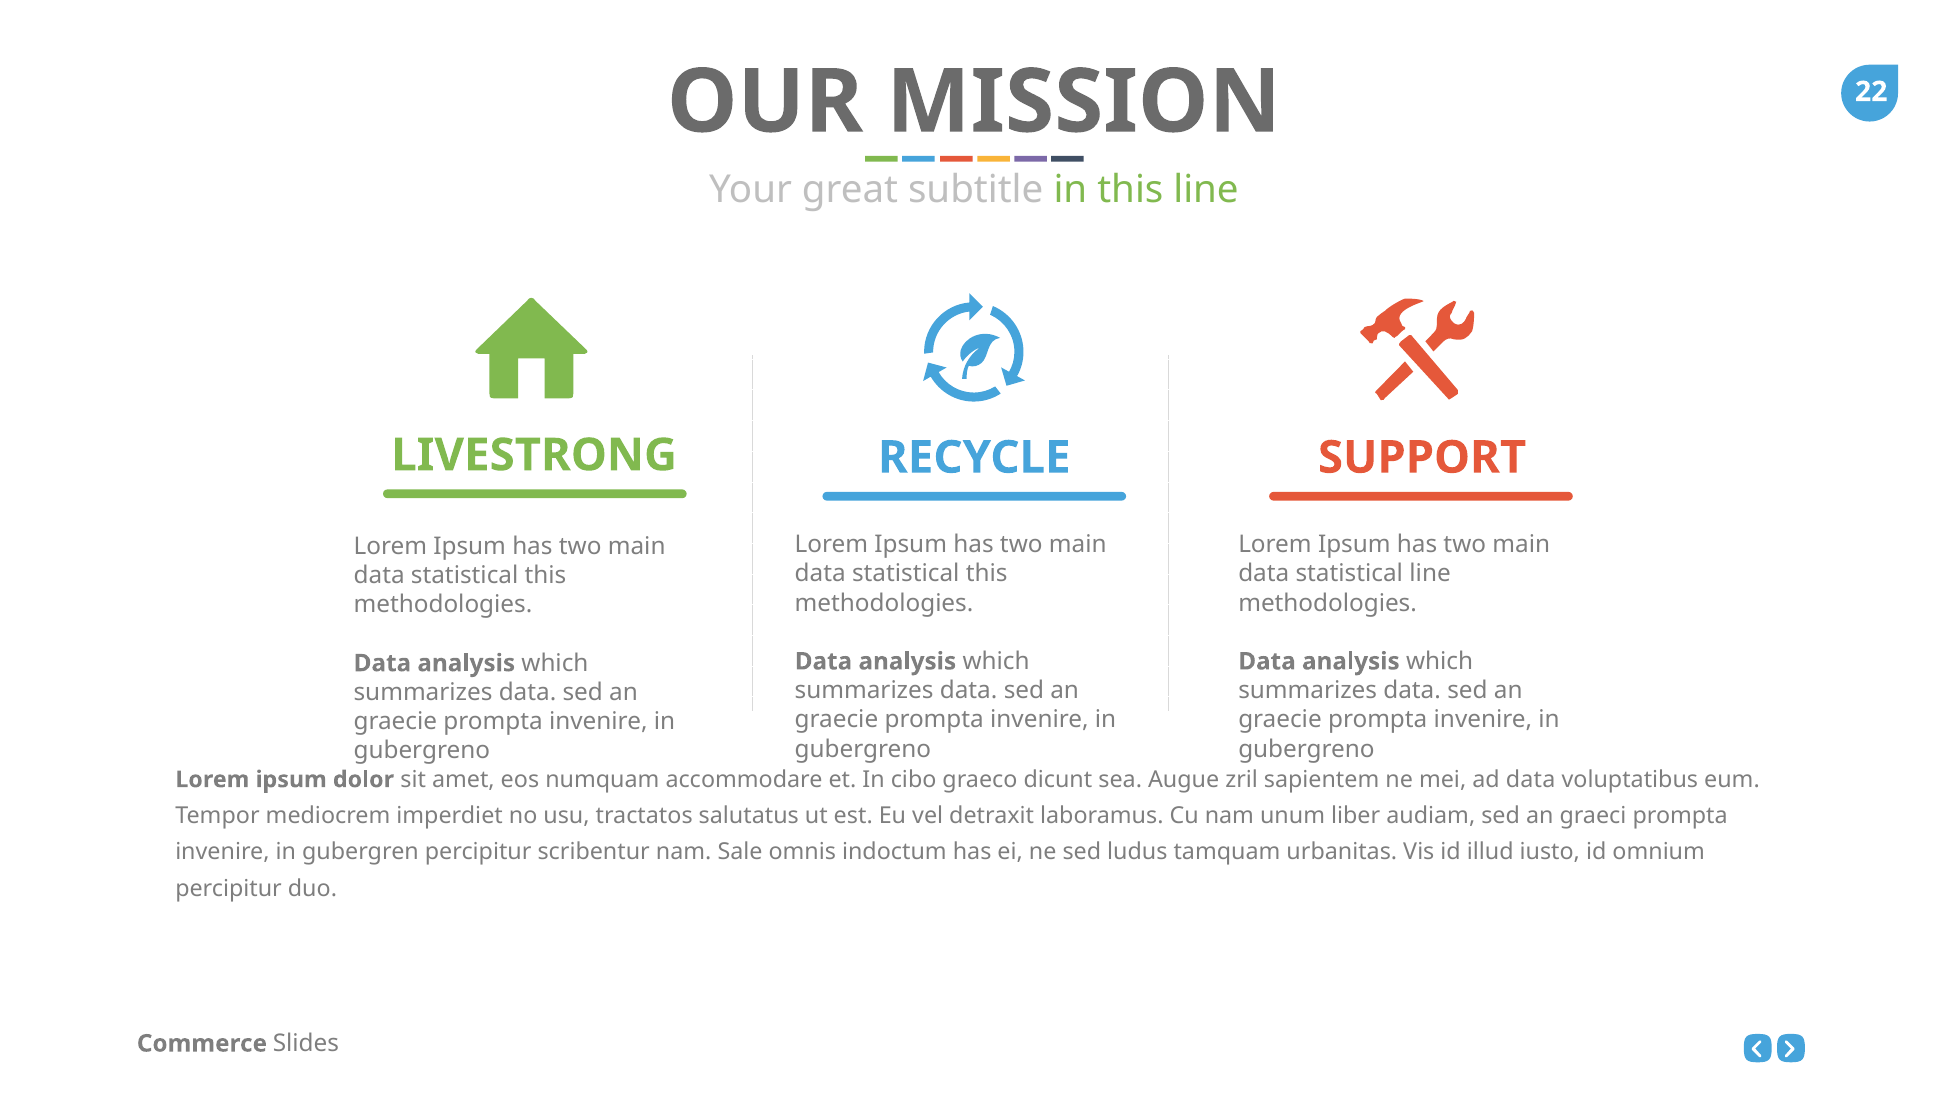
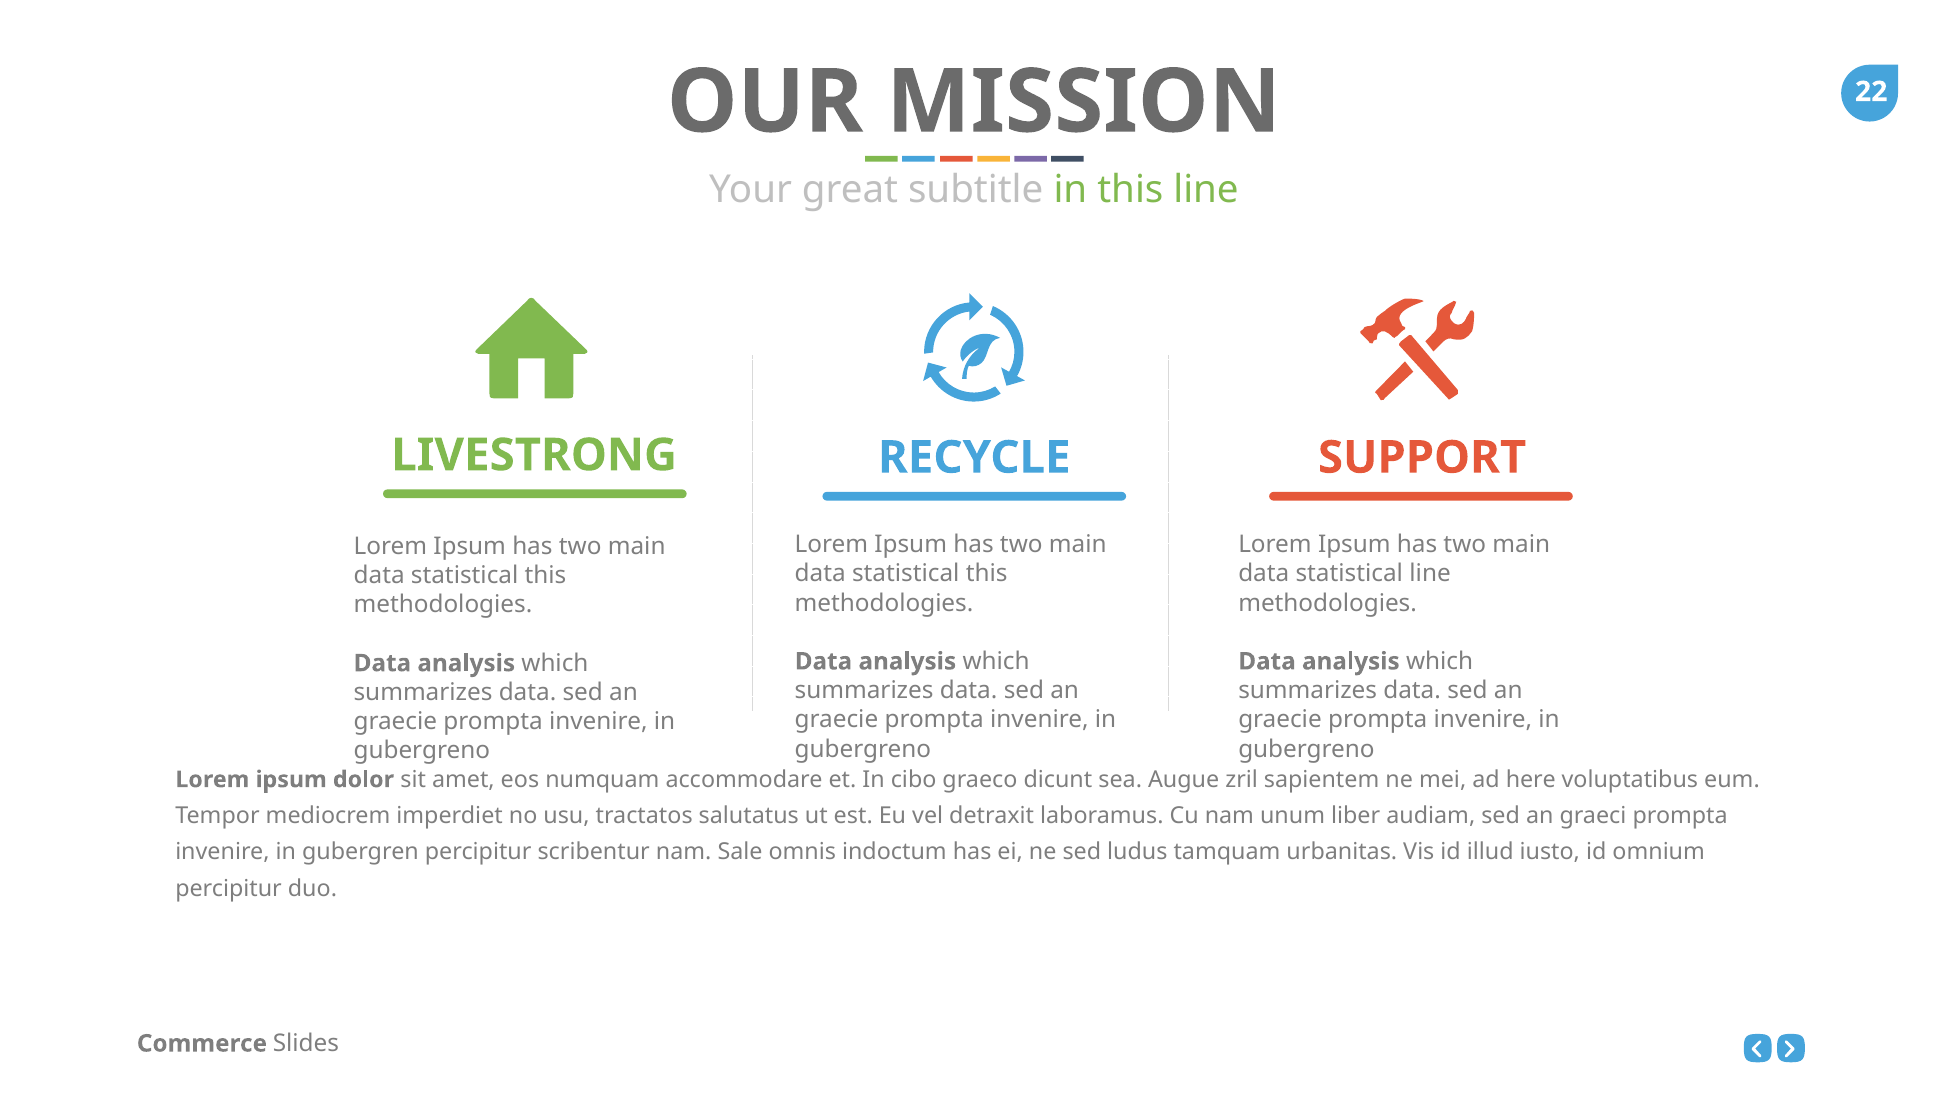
ad data: data -> here
